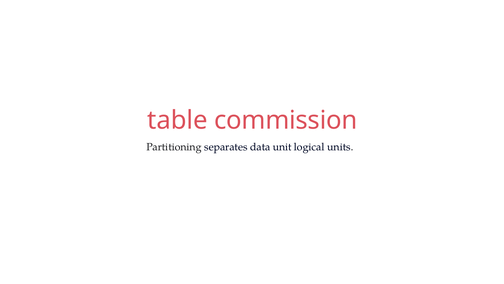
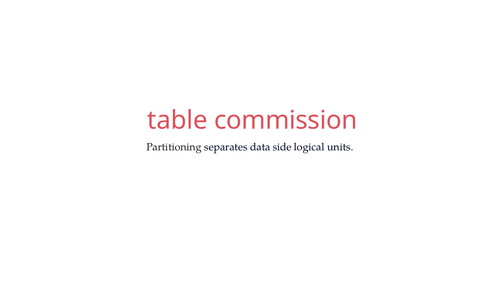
unit: unit -> side
